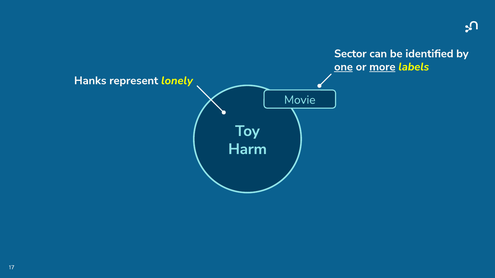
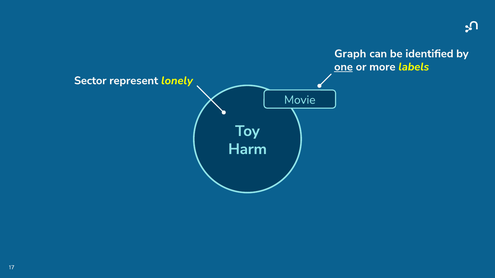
Sector: Sector -> Graph
more underline: present -> none
Hanks: Hanks -> Sector
